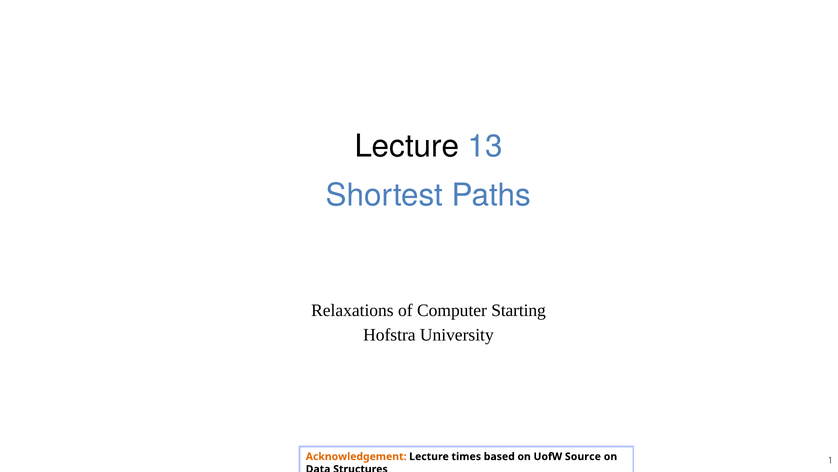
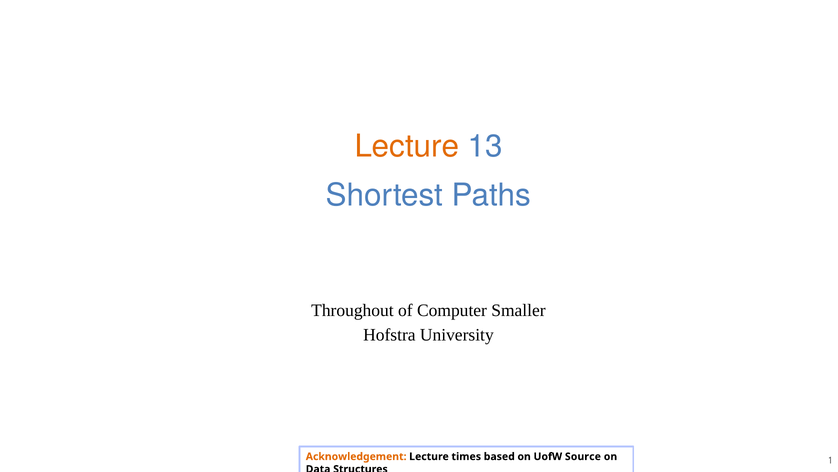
Lecture at (407, 146) colour: black -> orange
Relaxations: Relaxations -> Throughout
Starting: Starting -> Smaller
